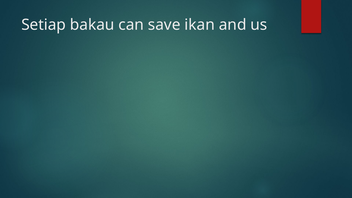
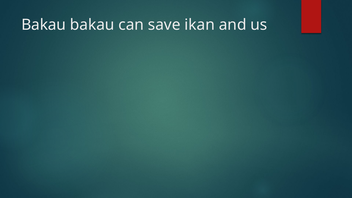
Setiap at (44, 25): Setiap -> Bakau
